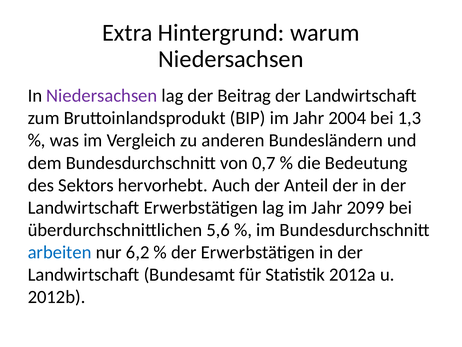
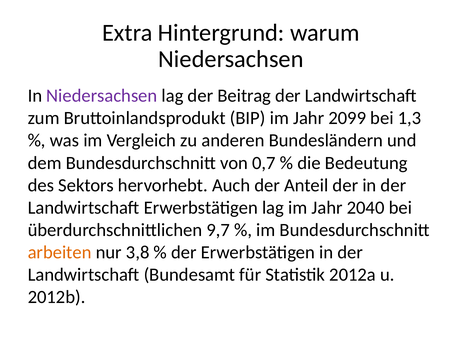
2004: 2004 -> 2099
2099: 2099 -> 2040
5,6: 5,6 -> 9,7
arbeiten colour: blue -> orange
6,2: 6,2 -> 3,8
